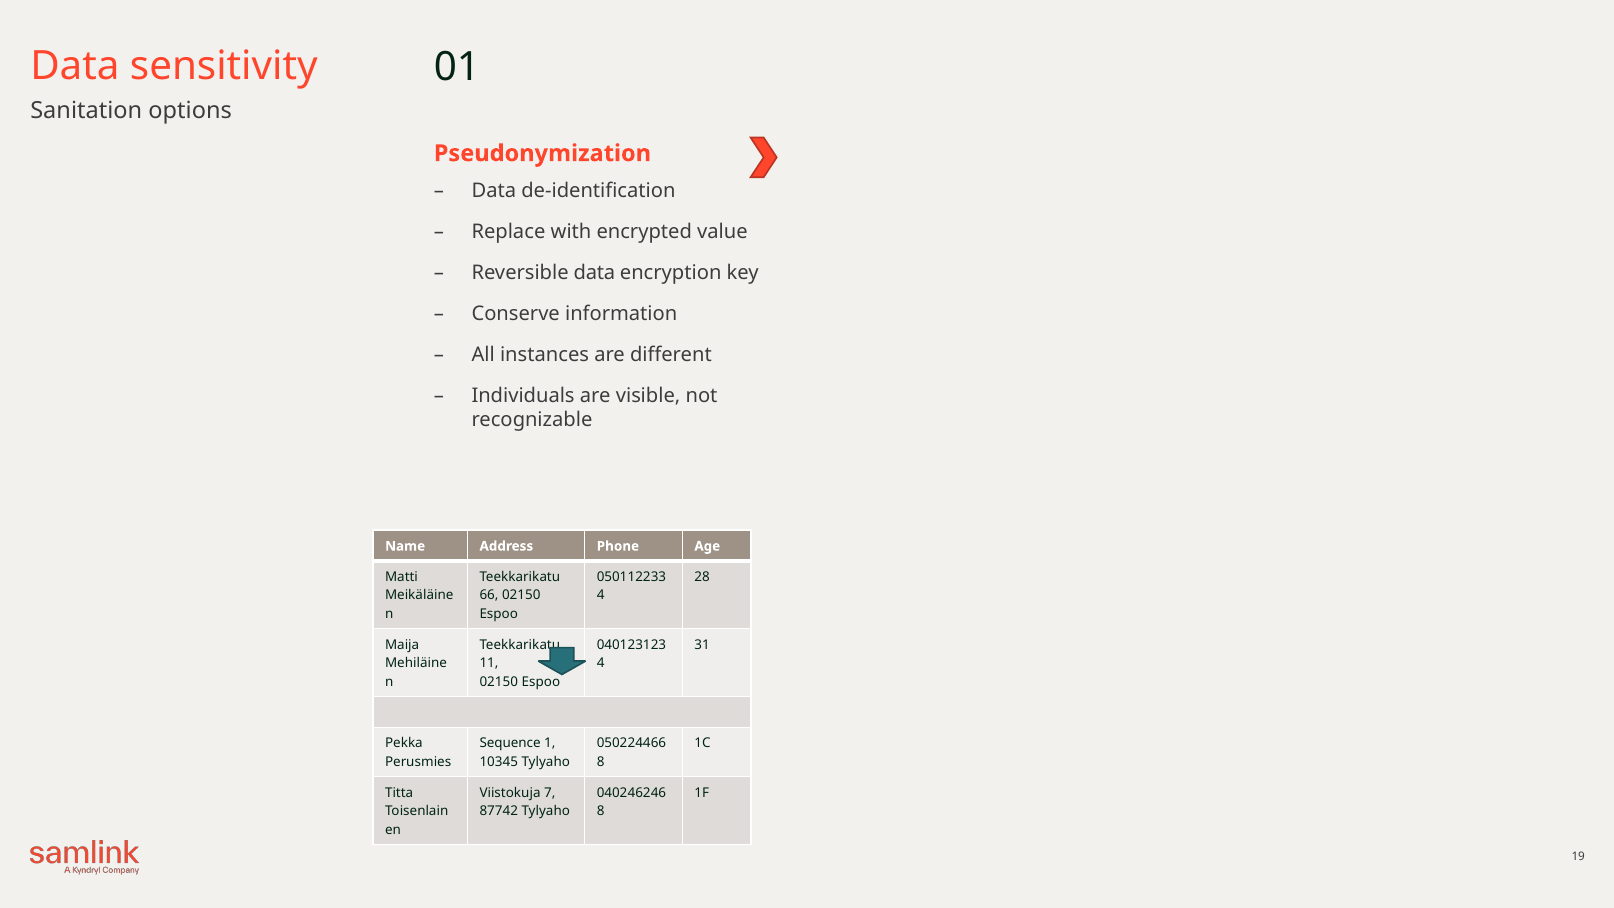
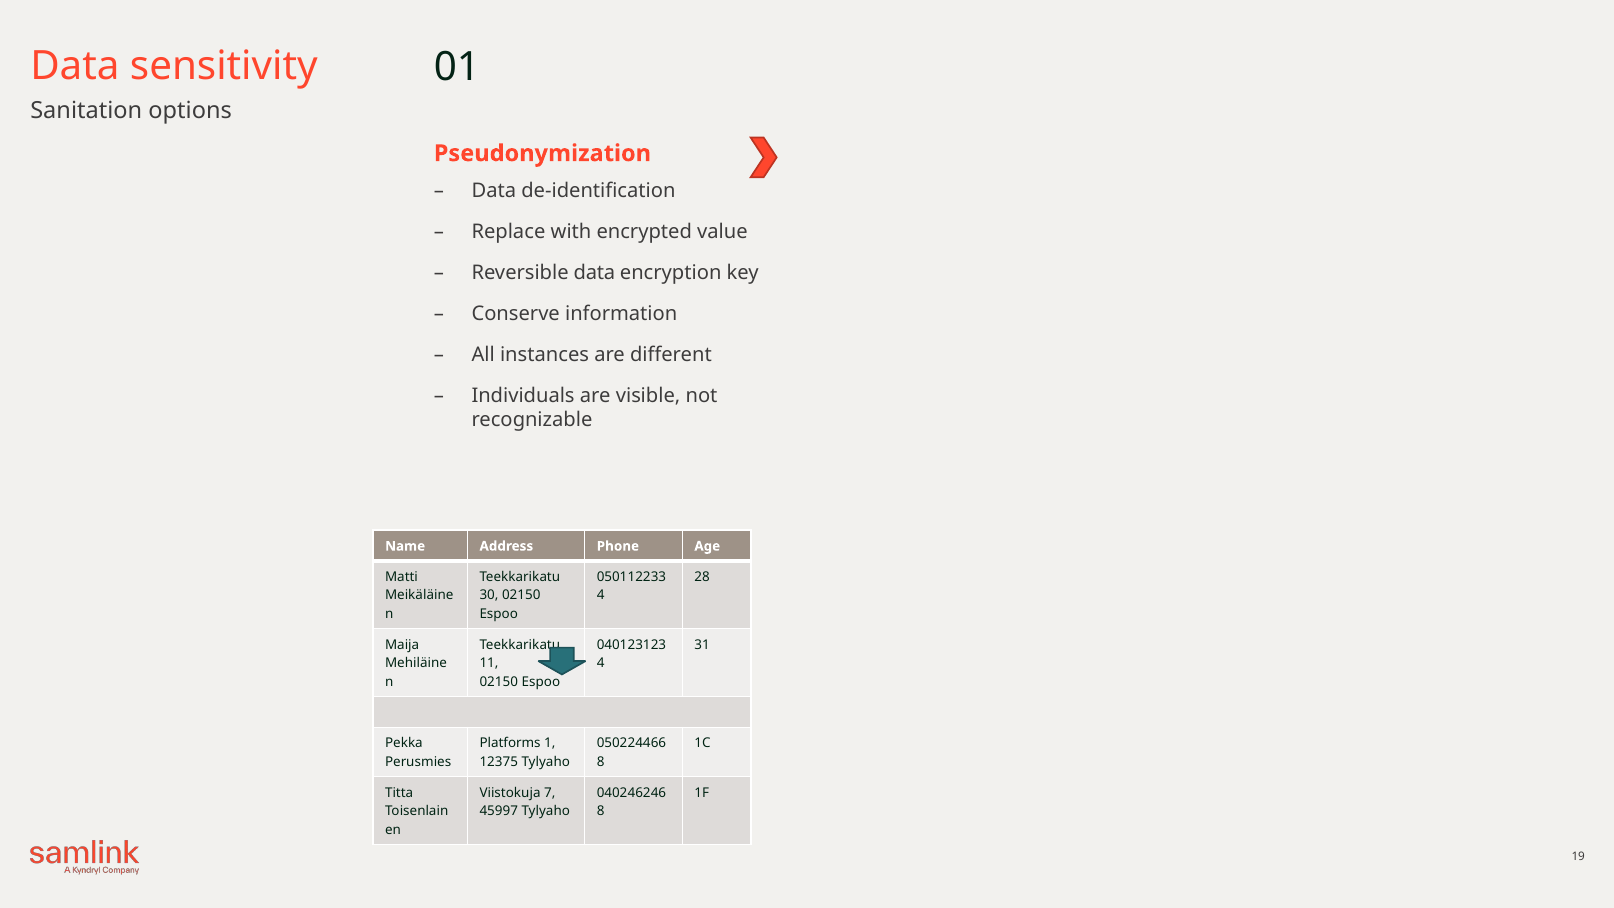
66: 66 -> 30
Sequence: Sequence -> Platforms
10345: 10345 -> 12375
87742: 87742 -> 45997
